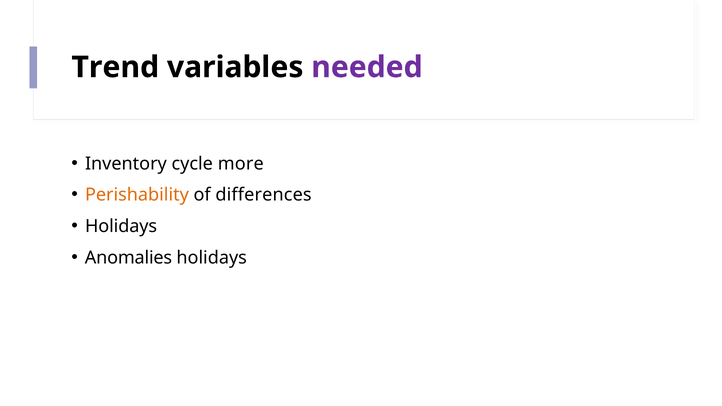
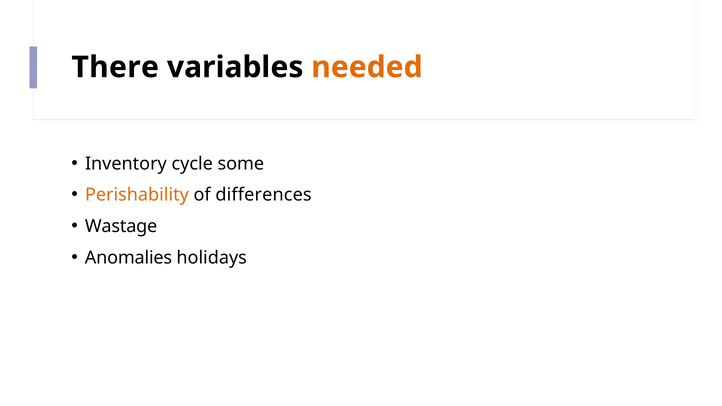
Trend: Trend -> There
needed colour: purple -> orange
more: more -> some
Holidays at (121, 226): Holidays -> Wastage
